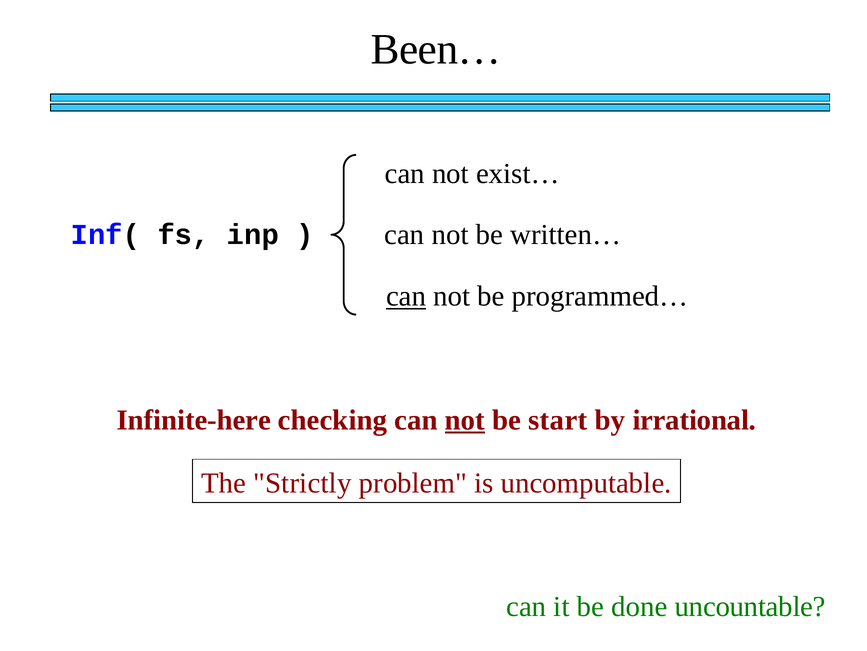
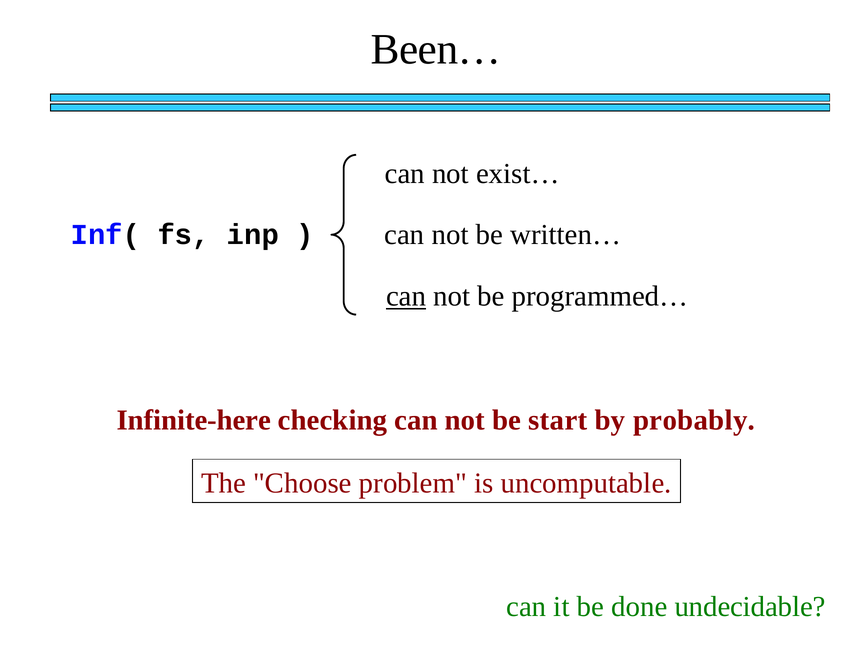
not at (465, 419) underline: present -> none
irrational: irrational -> probably
Strictly: Strictly -> Choose
uncountable: uncountable -> undecidable
